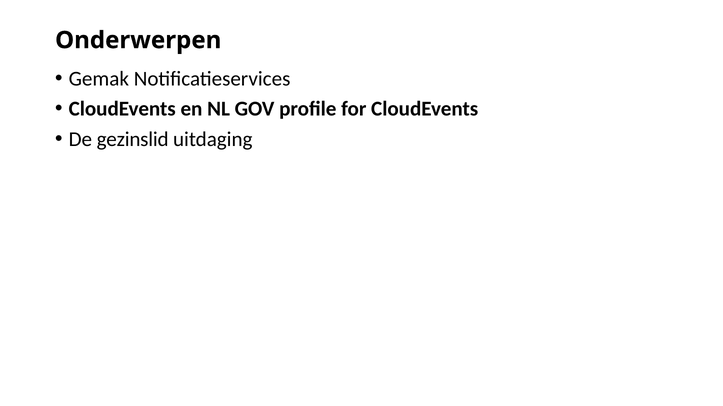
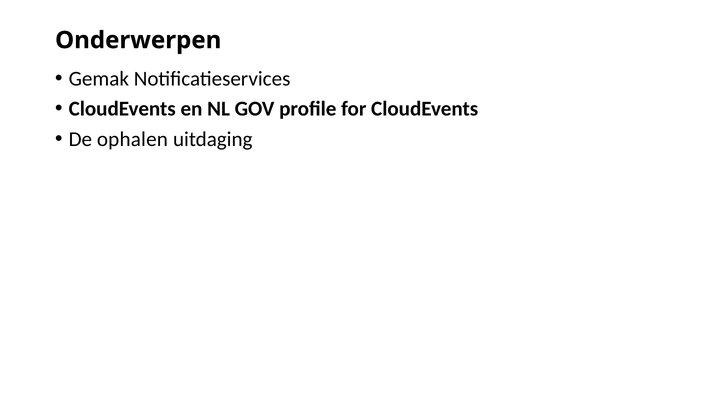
gezinslid: gezinslid -> ophalen
